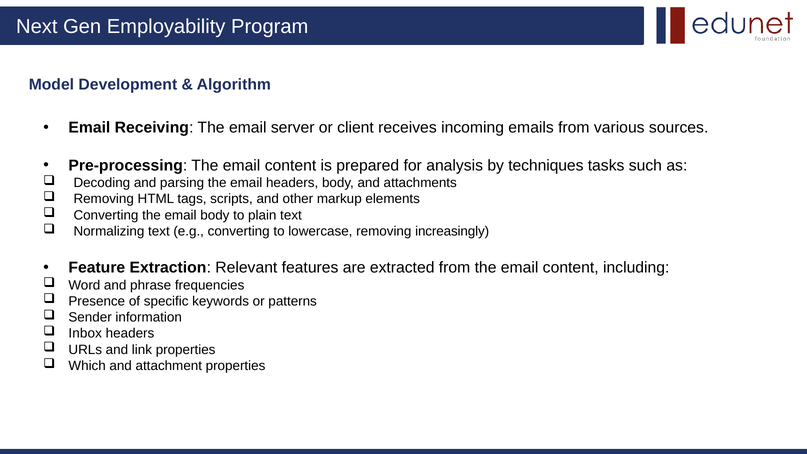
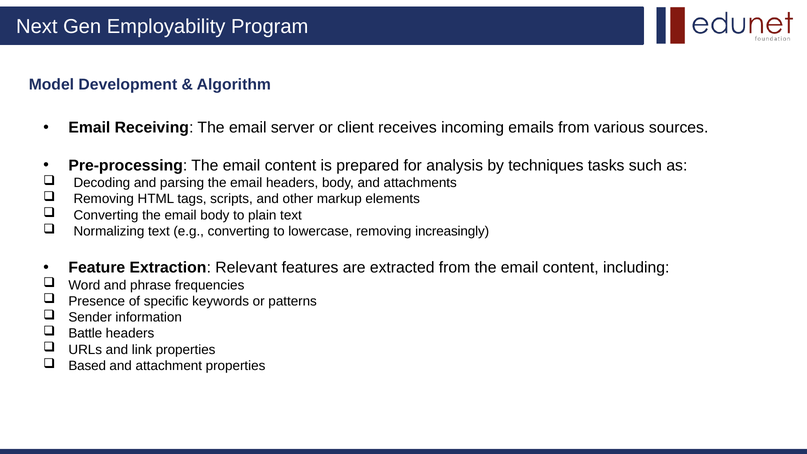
Inbox: Inbox -> Battle
Which: Which -> Based
